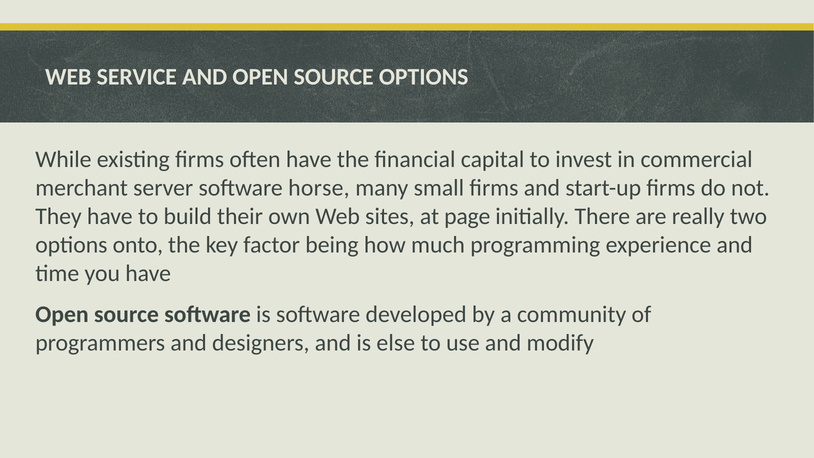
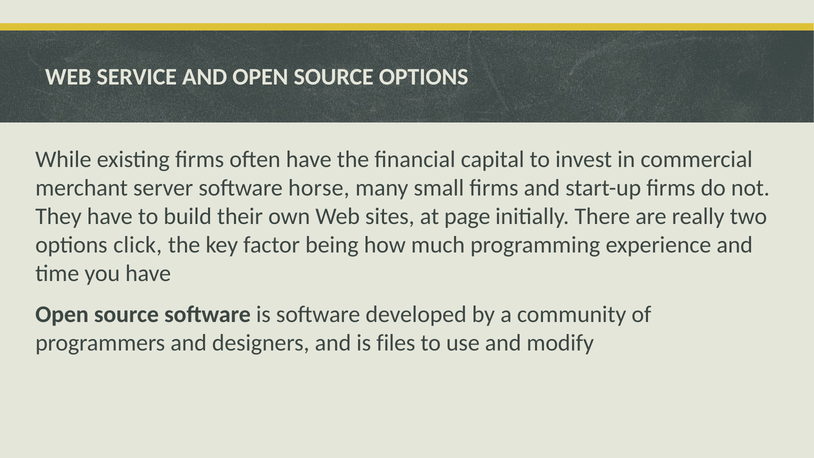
onto: onto -> click
else: else -> files
